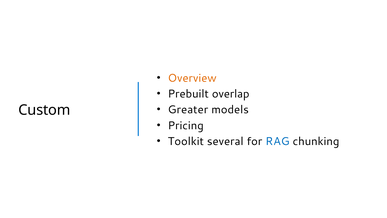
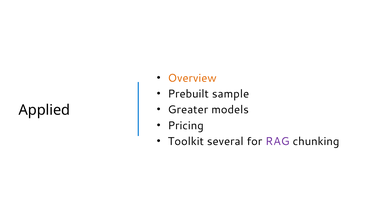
overlap: overlap -> sample
Custom: Custom -> Applied
RAG colour: blue -> purple
